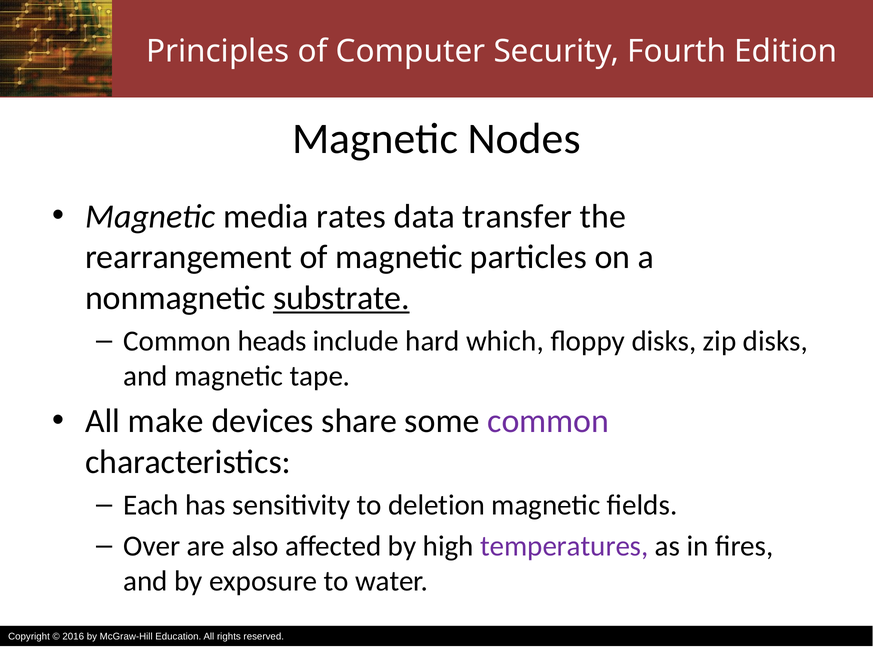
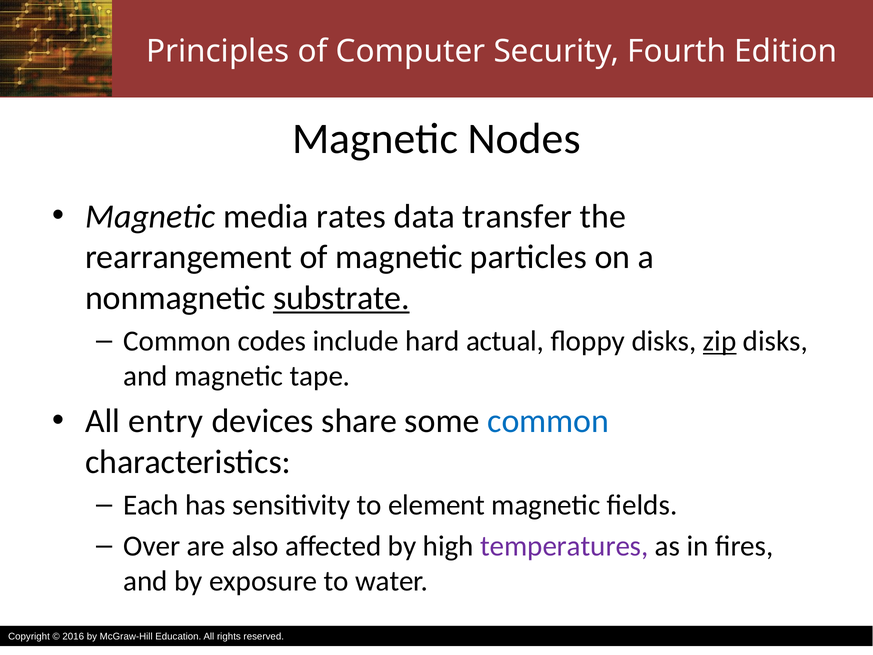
heads: heads -> codes
which: which -> actual
zip underline: none -> present
make: make -> entry
common at (548, 421) colour: purple -> blue
deletion: deletion -> element
